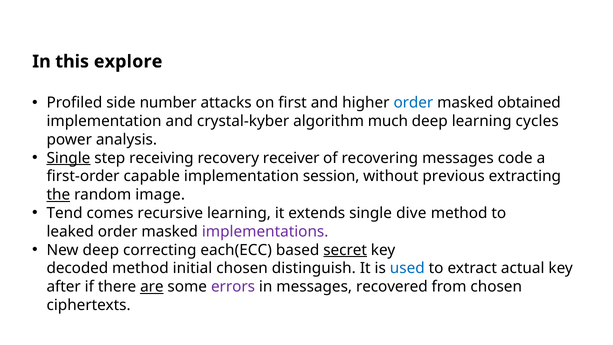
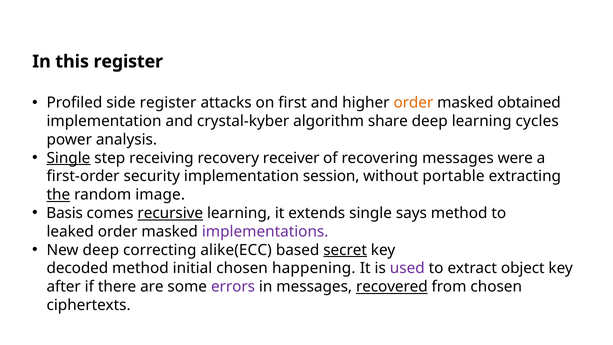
this explore: explore -> register
side number: number -> register
order at (413, 103) colour: blue -> orange
much: much -> share
code: code -> were
capable: capable -> security
previous: previous -> portable
Tend: Tend -> Basis
recursive underline: none -> present
dive: dive -> says
each(ECC: each(ECC -> alike(ECC
distinguish: distinguish -> happening
used colour: blue -> purple
actual: actual -> object
are underline: present -> none
recovered underline: none -> present
